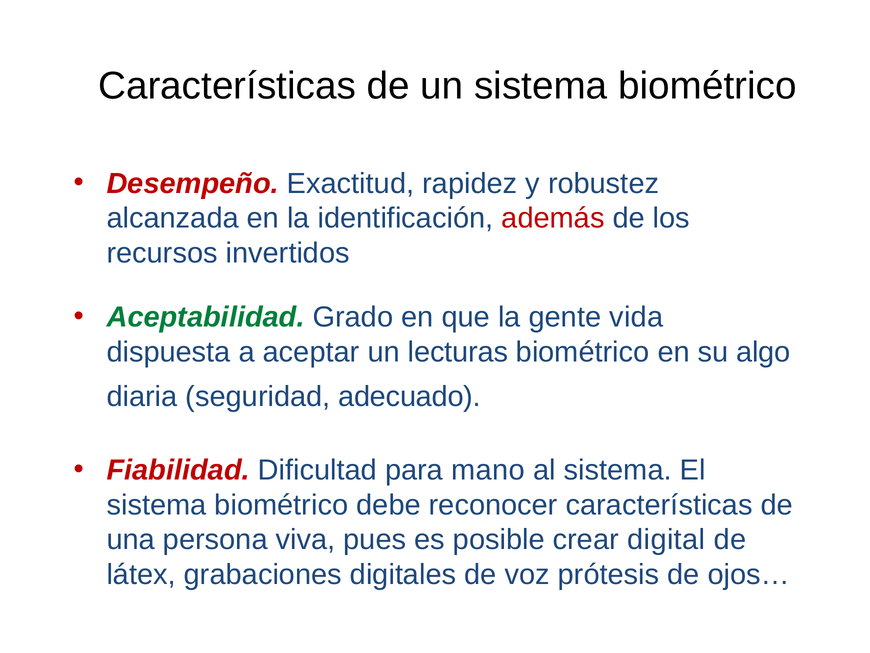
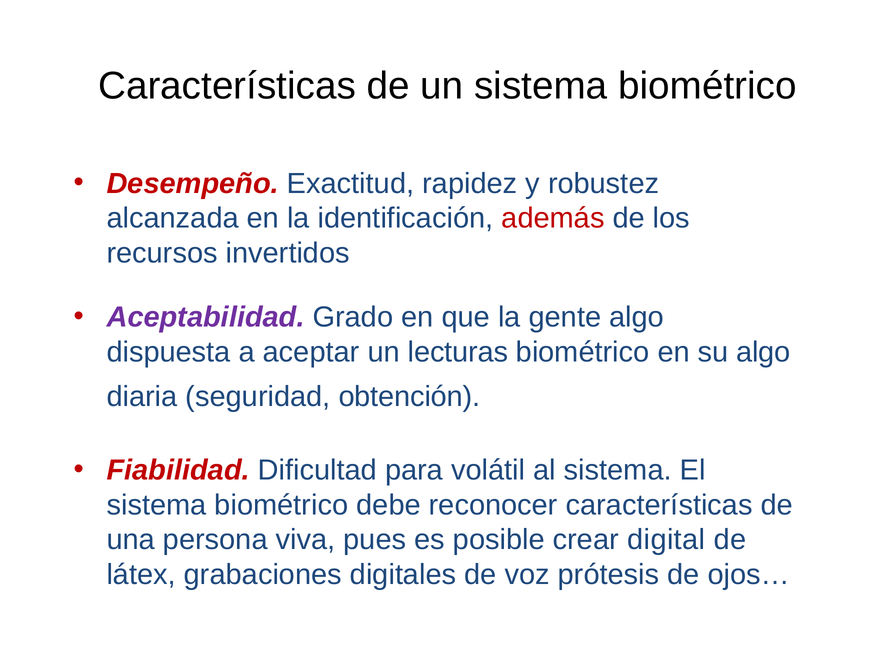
Aceptabilidad colour: green -> purple
gente vida: vida -> algo
adecuado: adecuado -> obtención
mano: mano -> volátil
